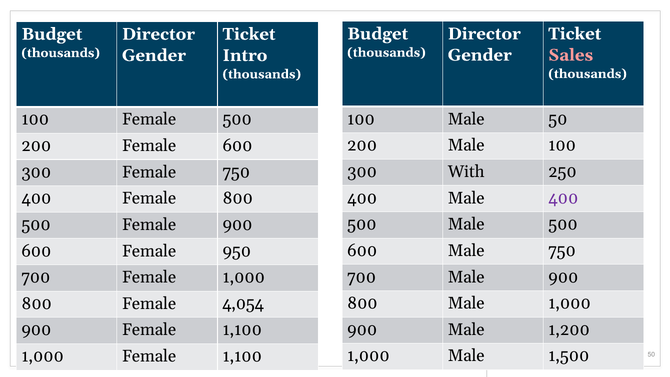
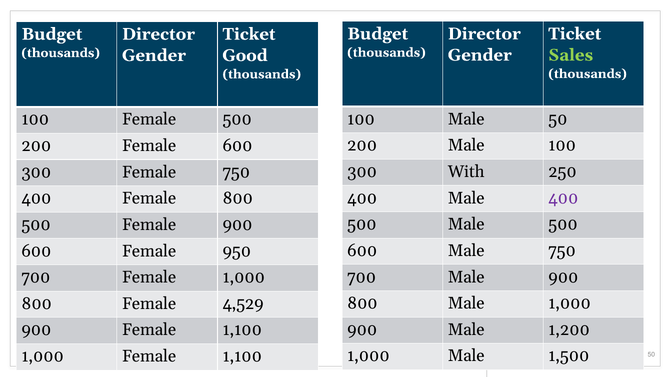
Sales colour: pink -> light green
Intro: Intro -> Good
4,054: 4,054 -> 4,529
